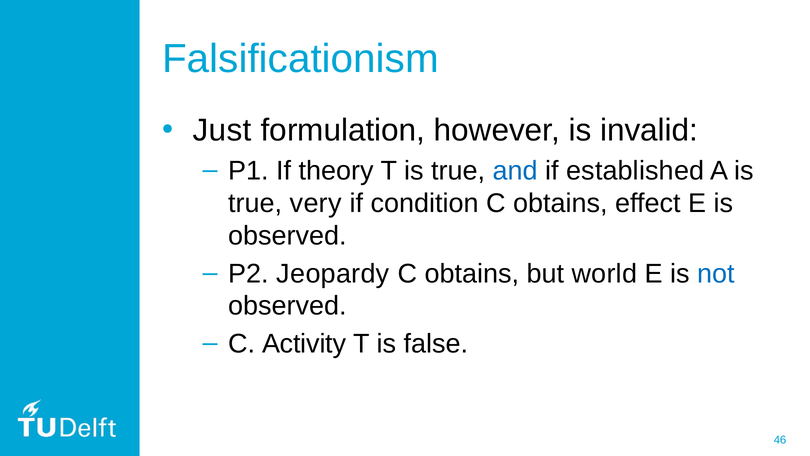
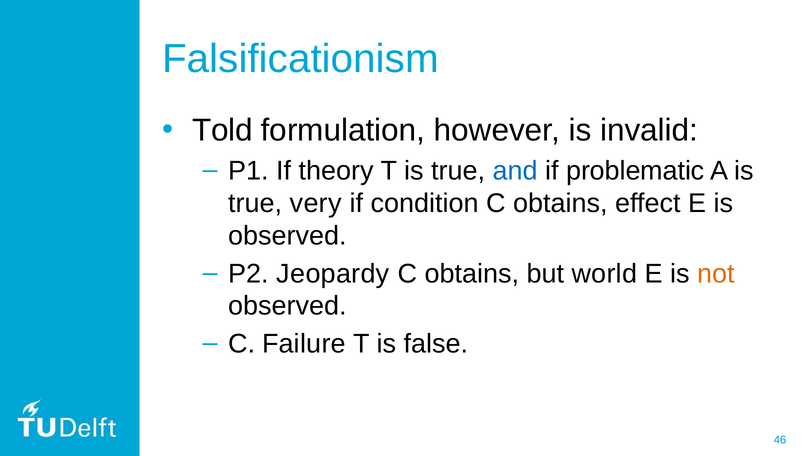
Just: Just -> Told
established: established -> problematic
not colour: blue -> orange
Activity: Activity -> Failure
